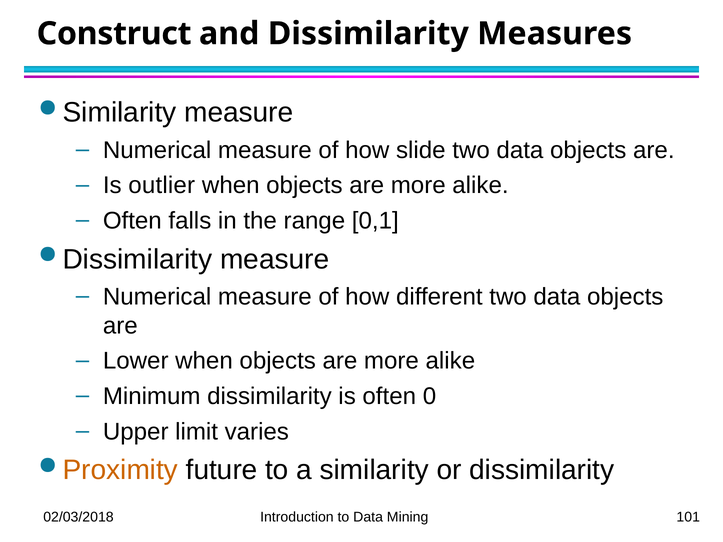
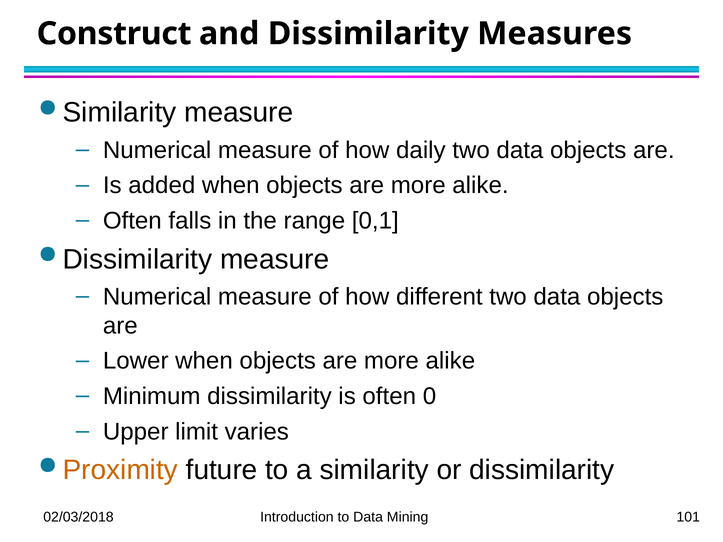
slide: slide -> daily
outlier: outlier -> added
